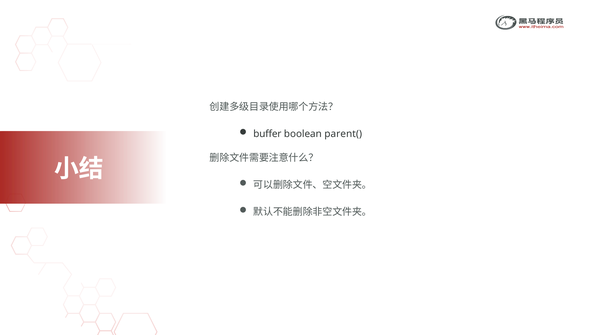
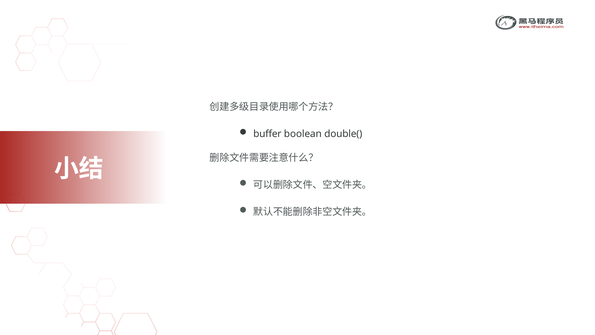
parent(: parent( -> double(
